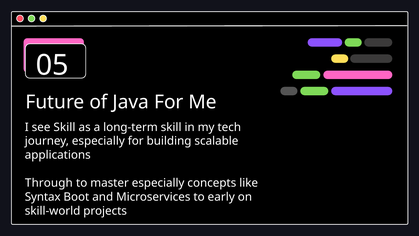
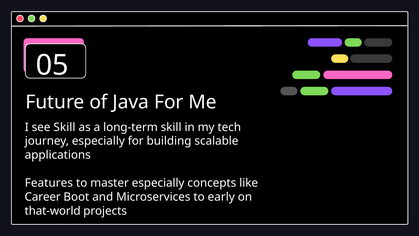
Through at (49, 183): Through -> Features
Syntax: Syntax -> Career
skill-world: skill-world -> that-world
